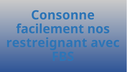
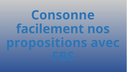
restreignant: restreignant -> propositions
